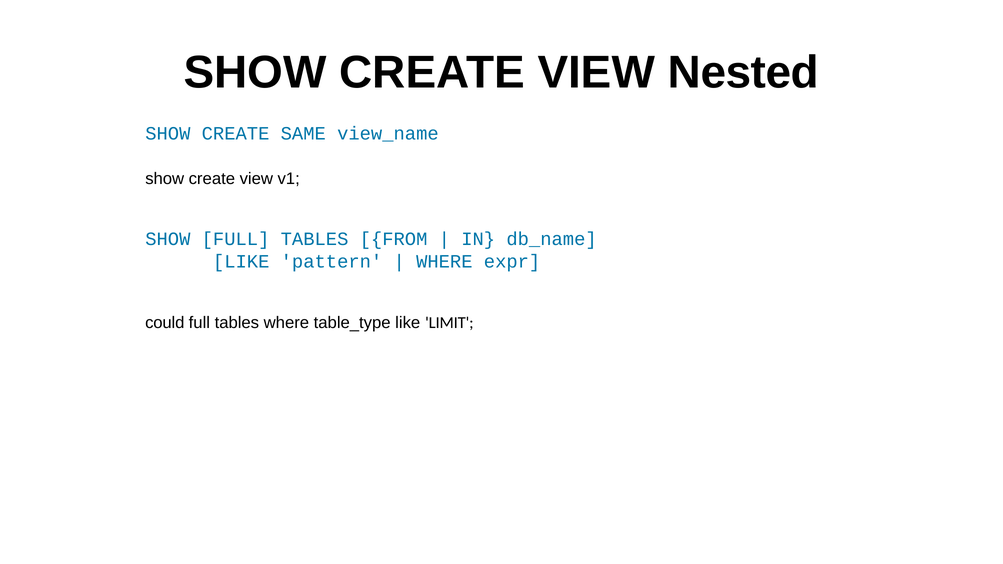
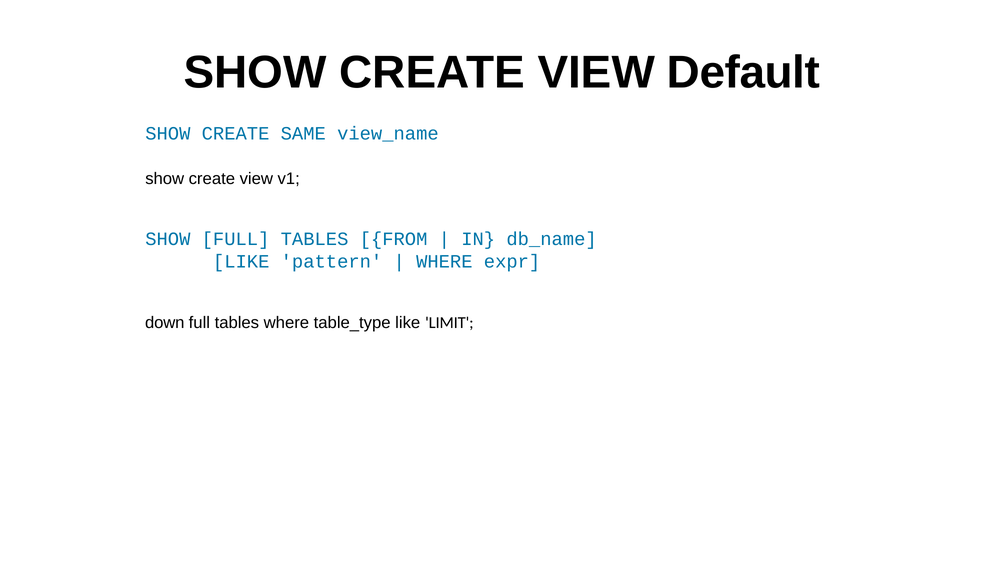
Nested: Nested -> Default
could: could -> down
